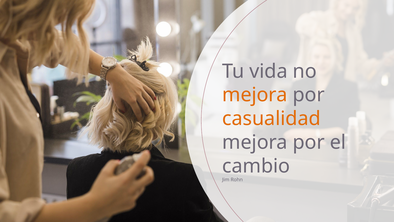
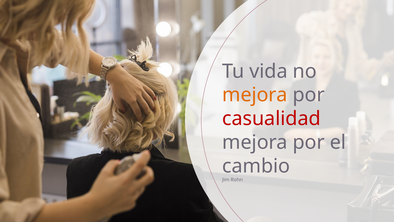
casualidad colour: orange -> red
